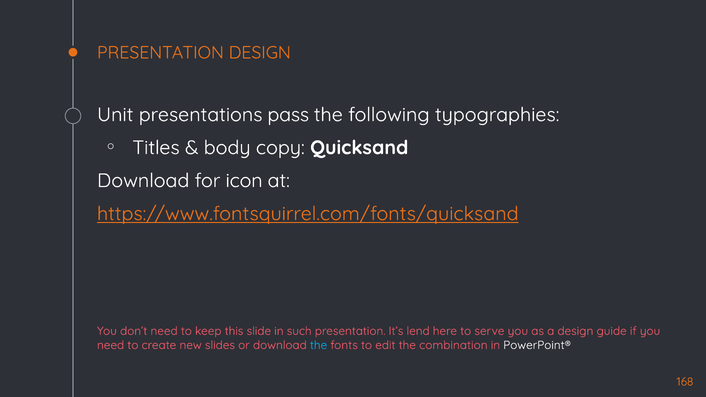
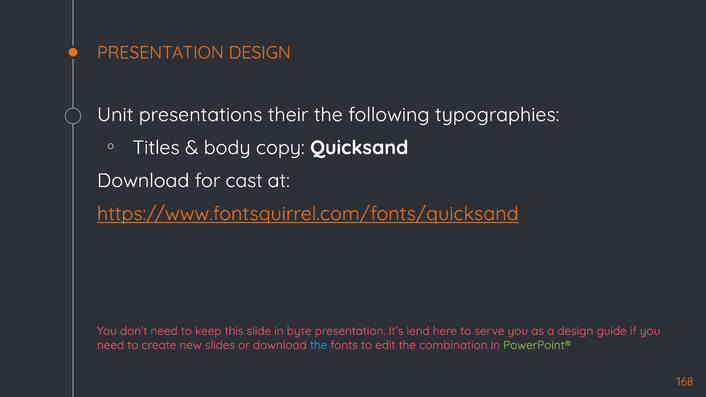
pass: pass -> their
icon: icon -> cast
such: such -> byte
PowerPoint® colour: white -> light green
